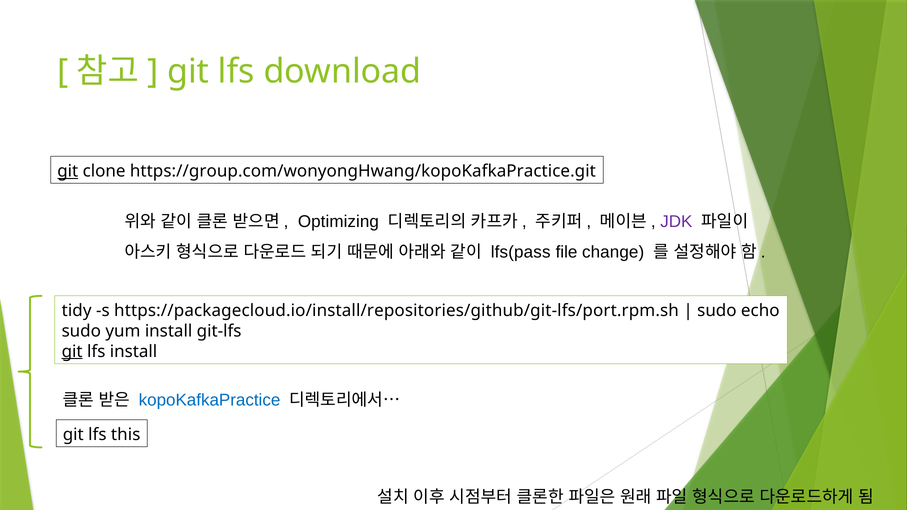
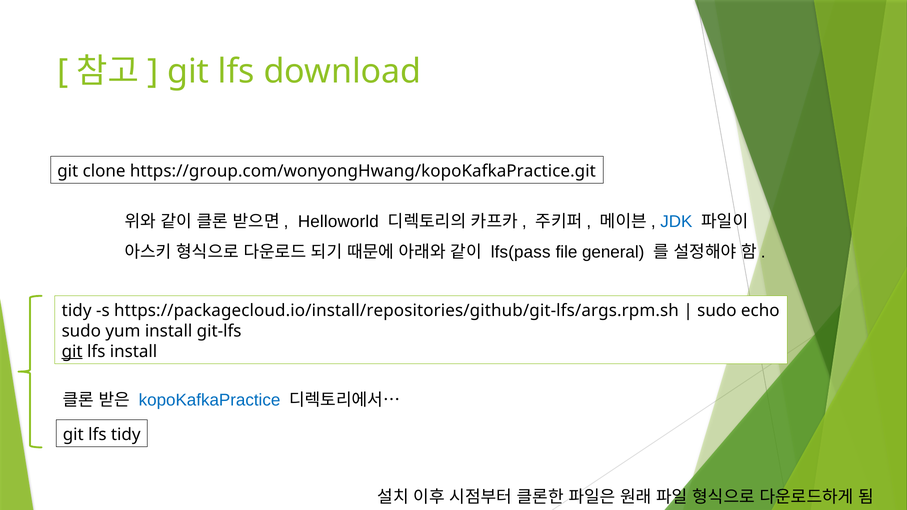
git at (68, 171) underline: present -> none
Optimizing: Optimizing -> Helloworld
JDK colour: purple -> blue
change: change -> general
https://packagecloud.io/install/repositories/github/git-lfs/port.rpm.sh: https://packagecloud.io/install/repositories/github/git-lfs/port.rpm.sh -> https://packagecloud.io/install/repositories/github/git-lfs/args.rpm.sh
lfs this: this -> tidy
